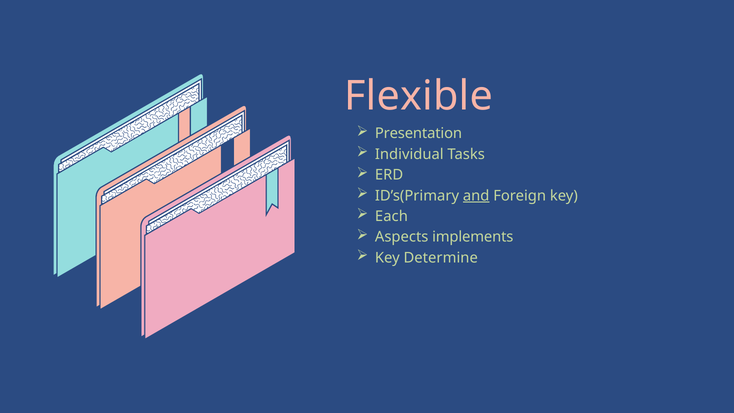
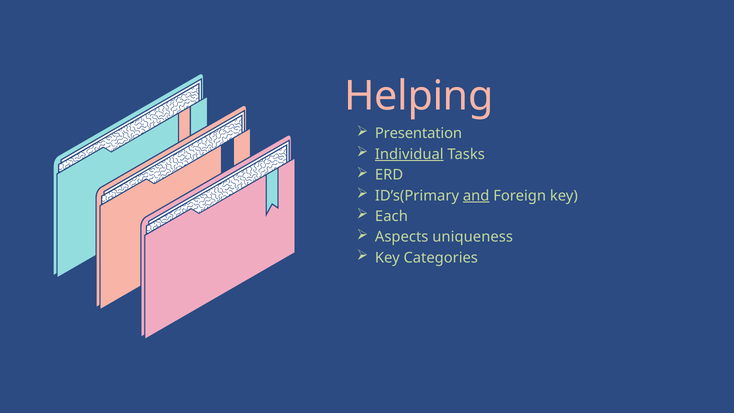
Flexible: Flexible -> Helping
Individual underline: none -> present
implements: implements -> uniqueness
Determine: Determine -> Categories
